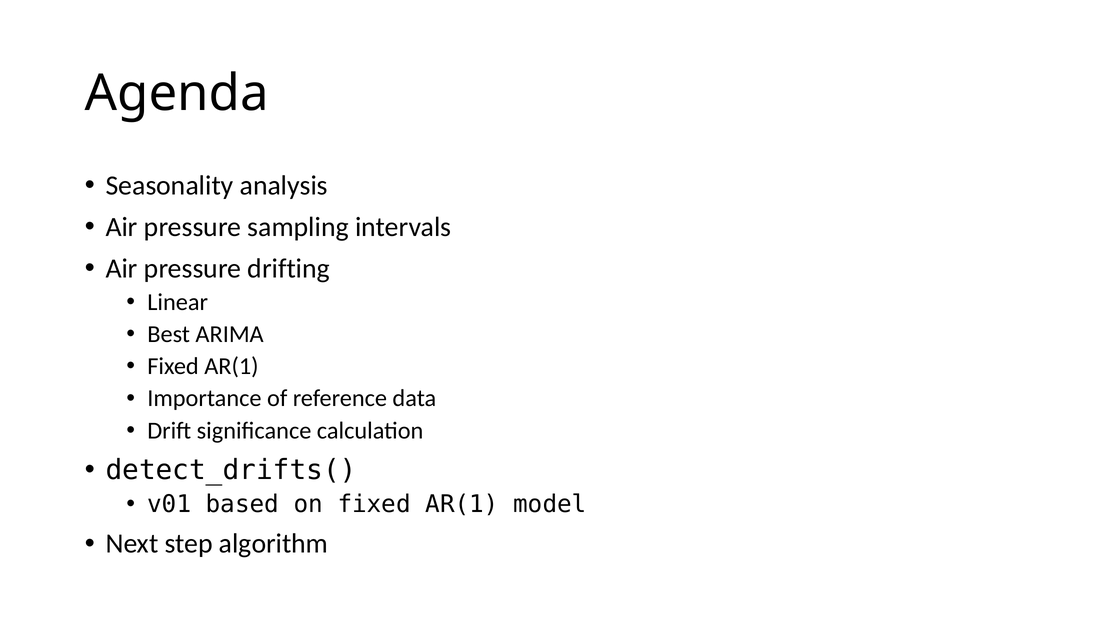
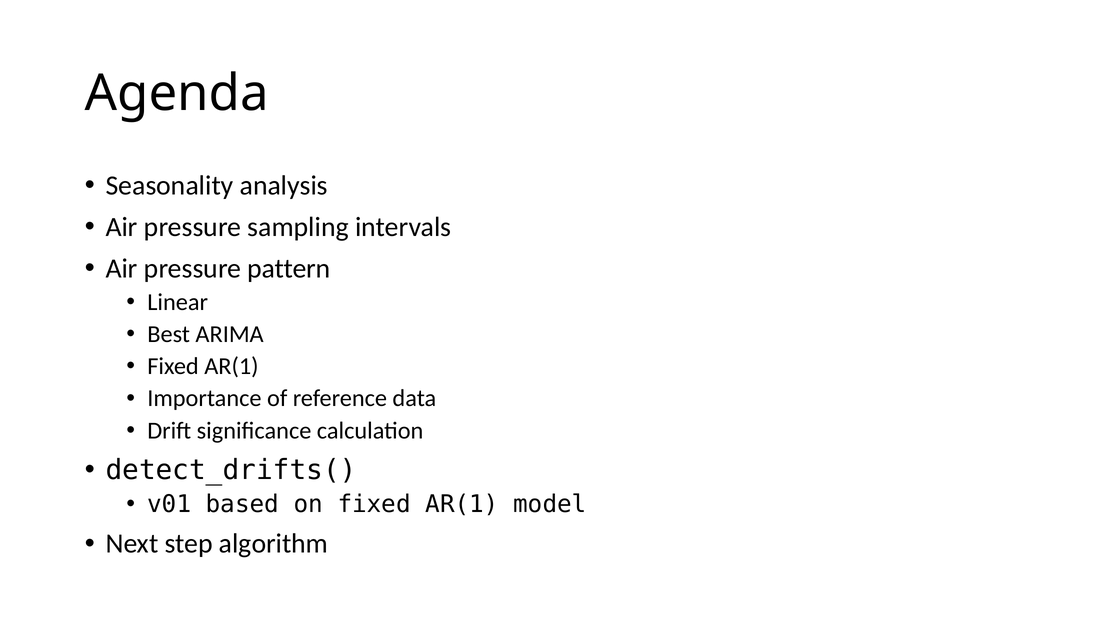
drifting: drifting -> pattern
